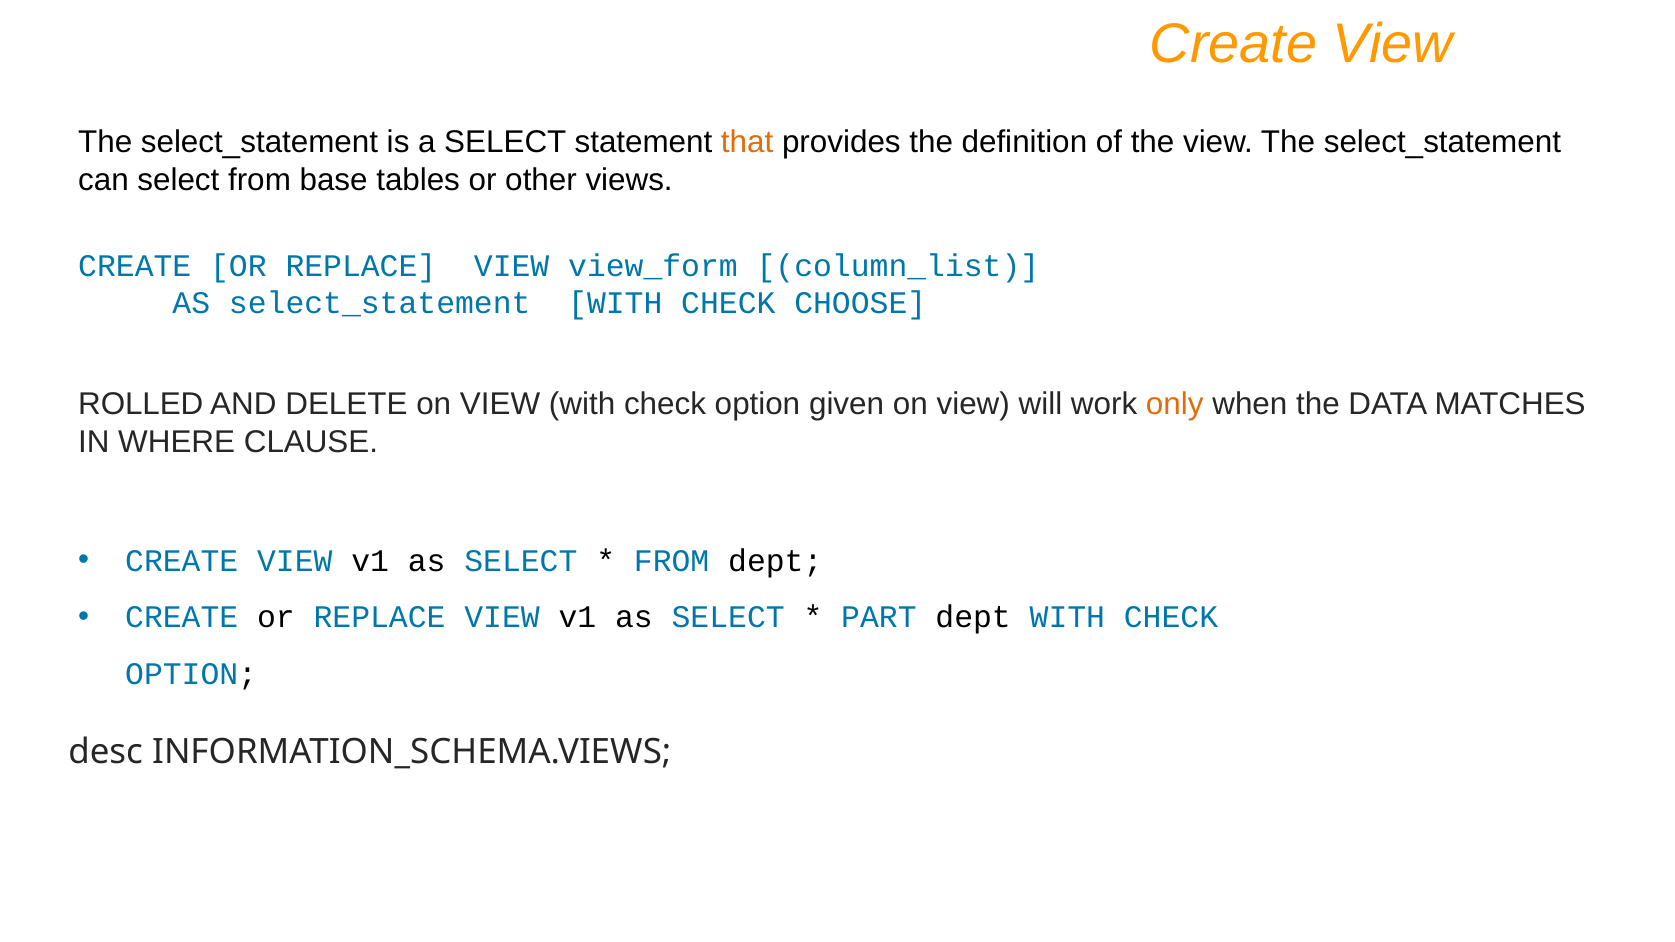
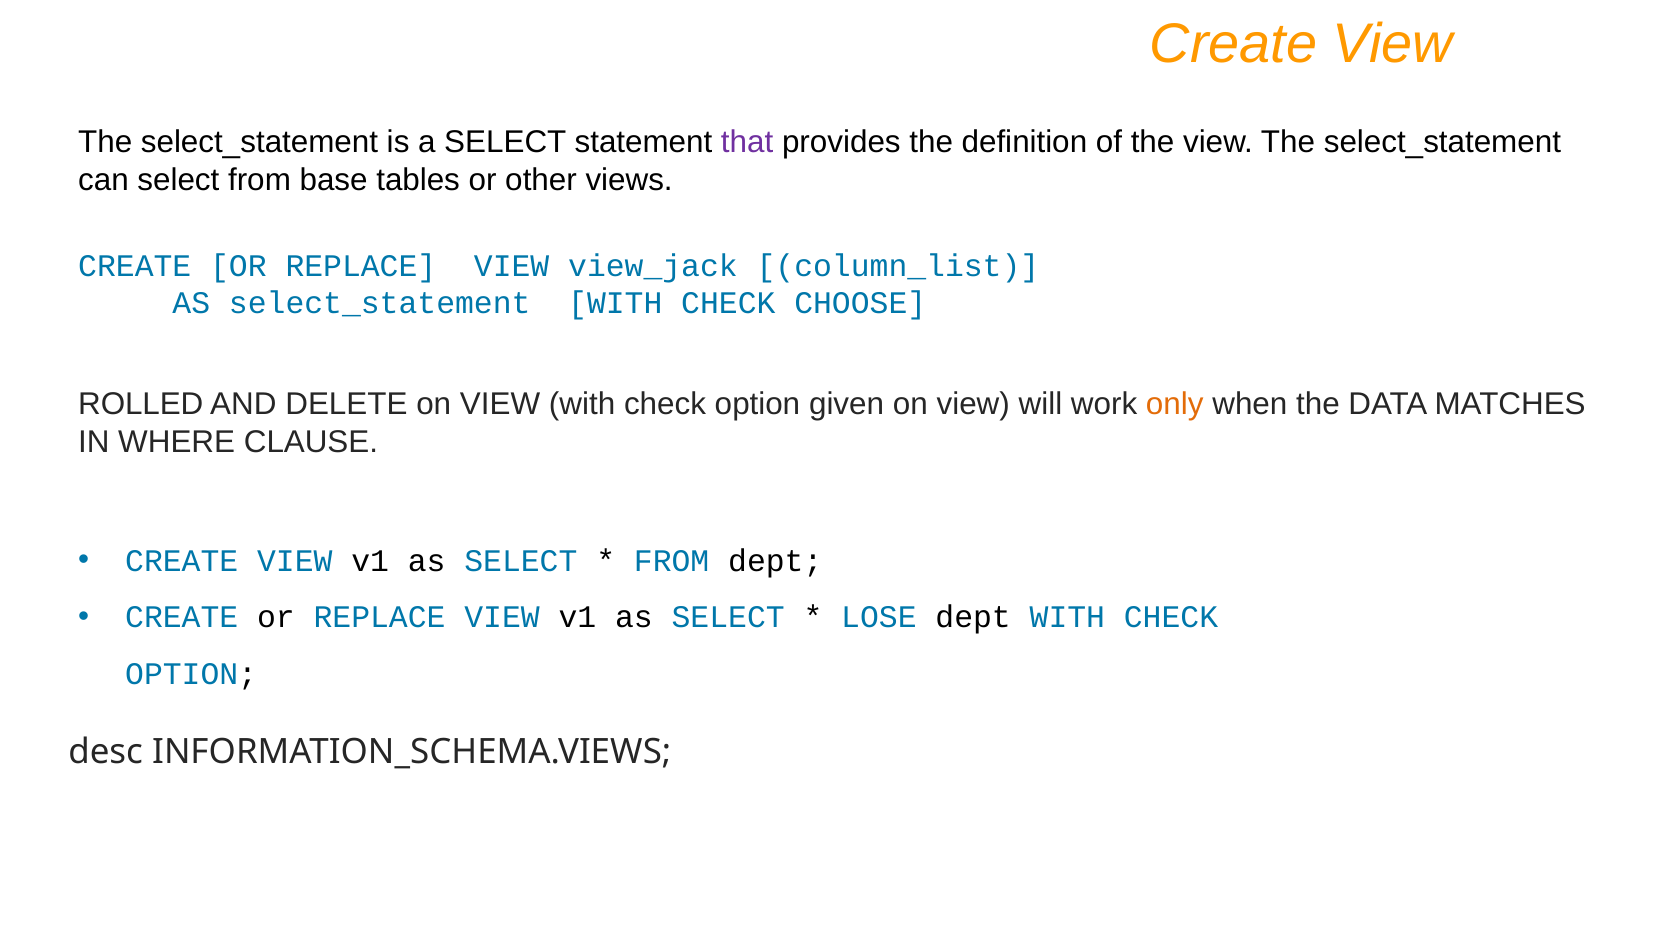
that colour: orange -> purple
view_form: view_form -> view_jack
PART: PART -> LOSE
